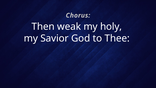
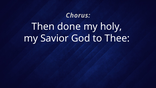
weak: weak -> done
